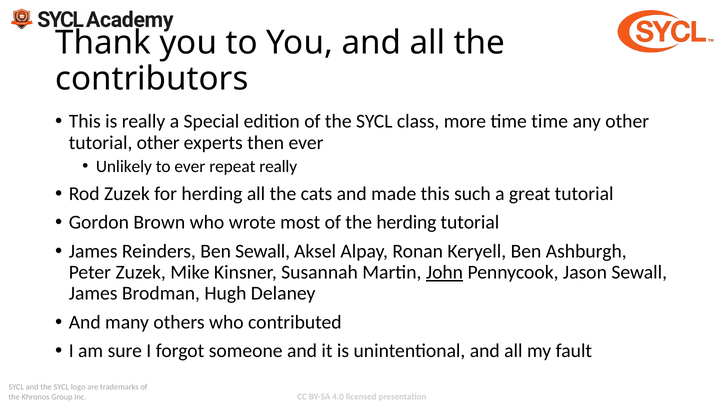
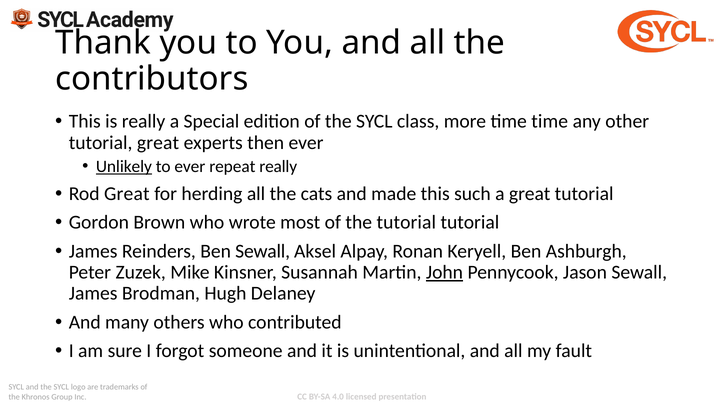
tutorial other: other -> great
Unlikely underline: none -> present
Rod Zuzek: Zuzek -> Great
the herding: herding -> tutorial
